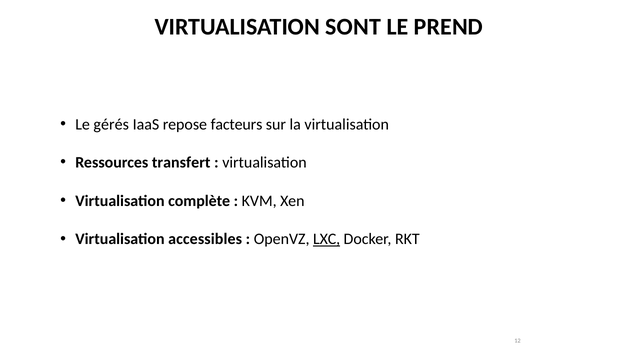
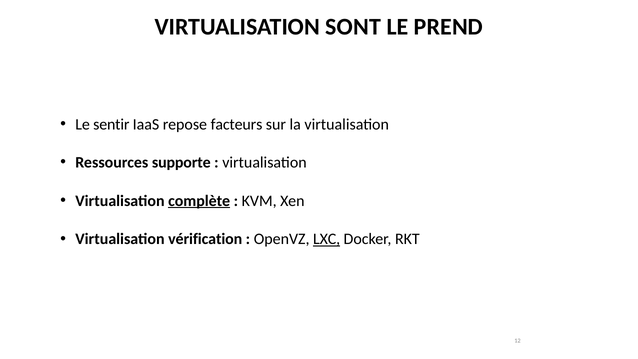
gérés: gérés -> sentir
transfert: transfert -> supporte
complète underline: none -> present
accessibles: accessibles -> vérification
